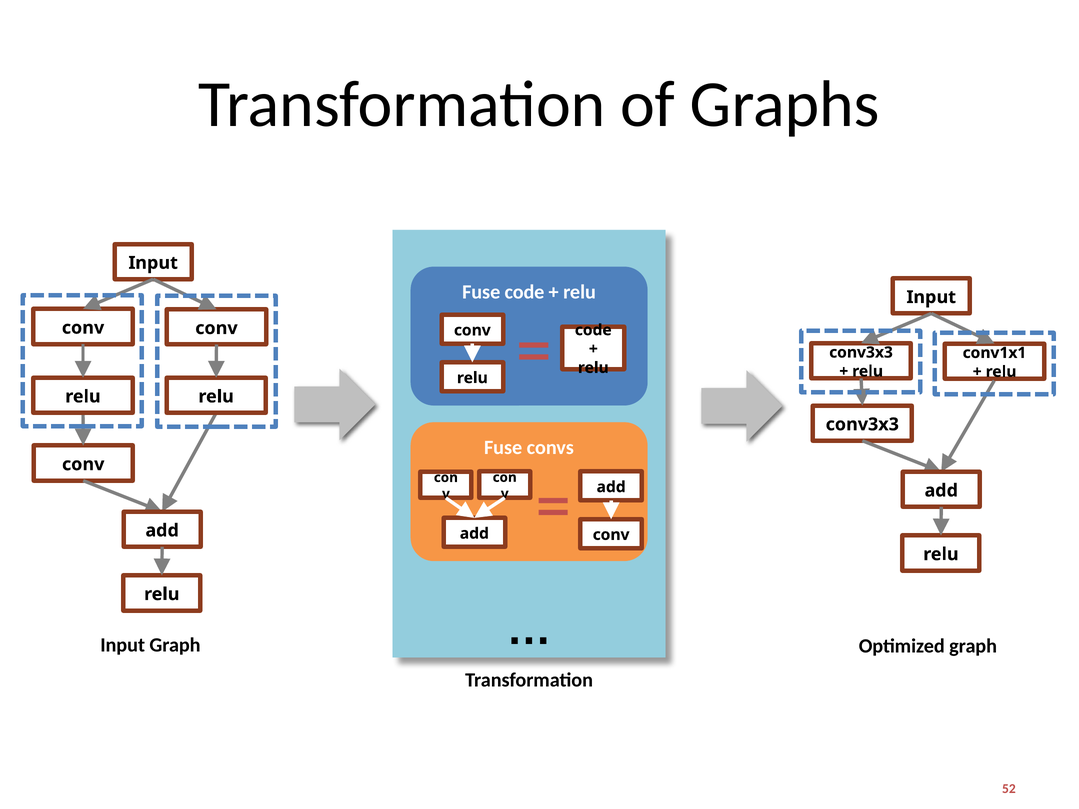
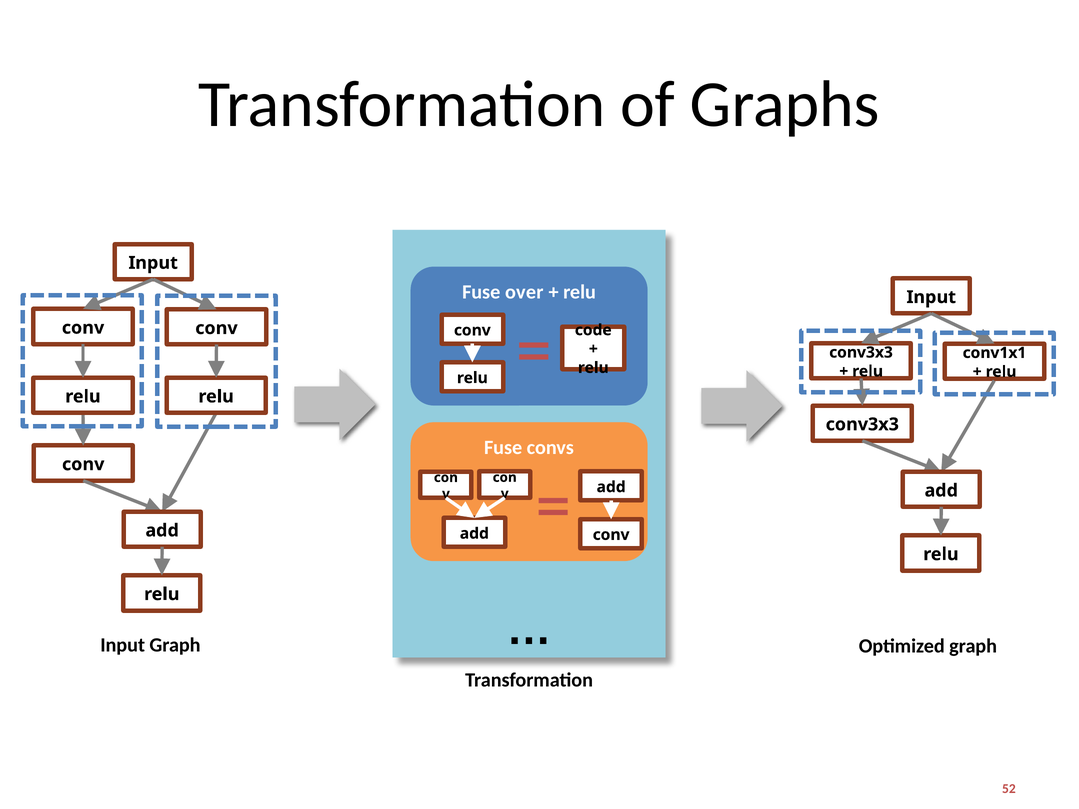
Fuse code: code -> over
